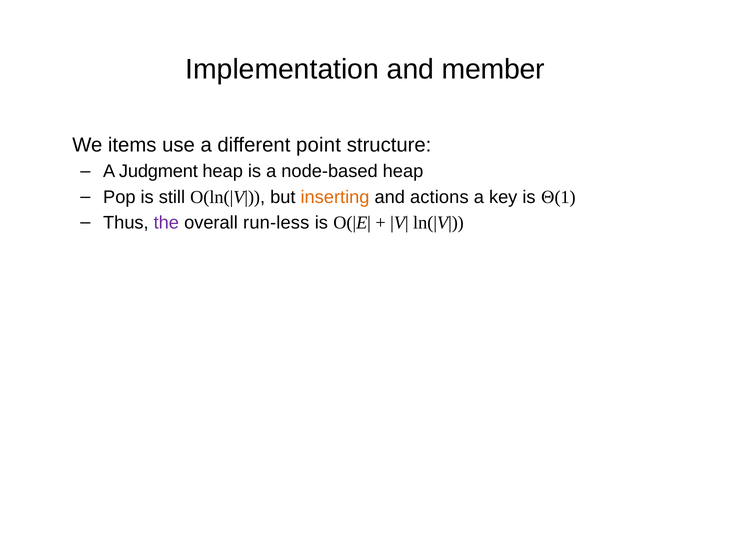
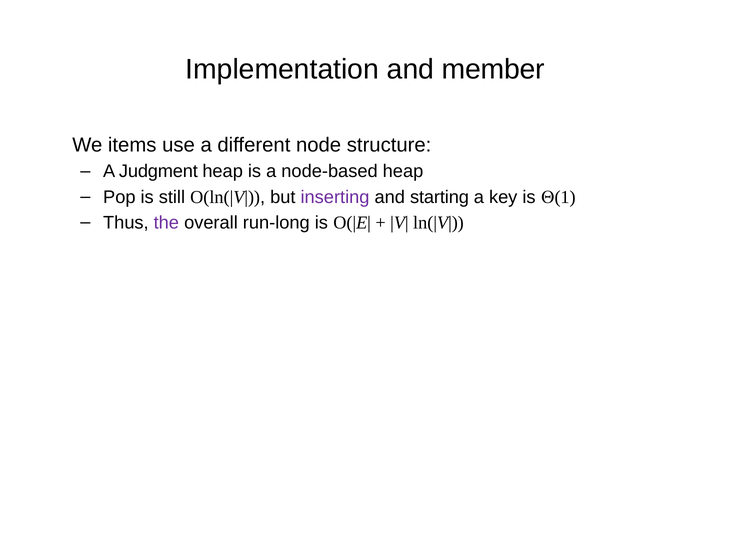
point: point -> node
inserting colour: orange -> purple
actions: actions -> starting
run-less: run-less -> run-long
